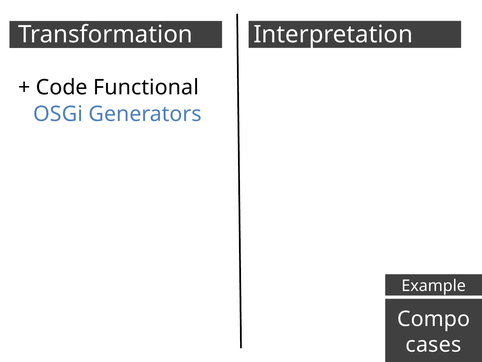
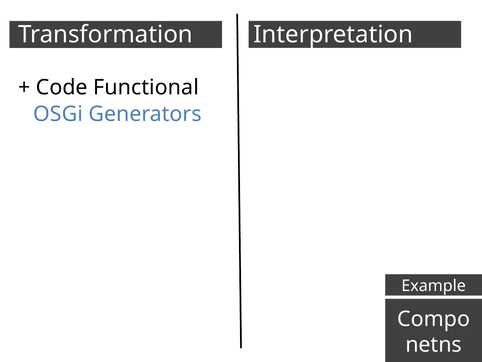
cases: cases -> netns
